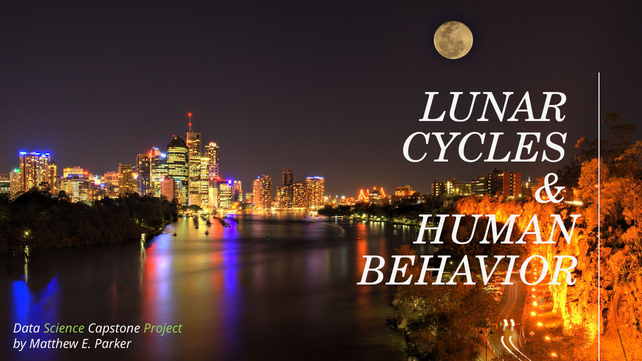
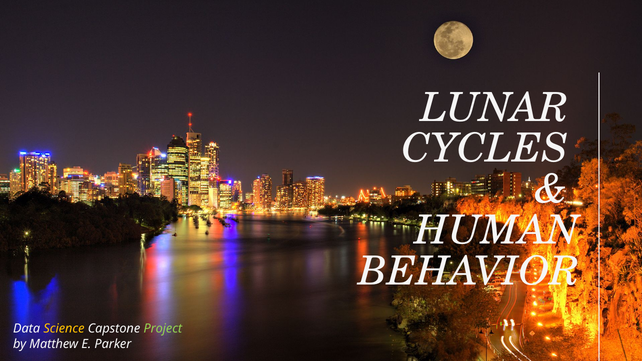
Science colour: light green -> yellow
